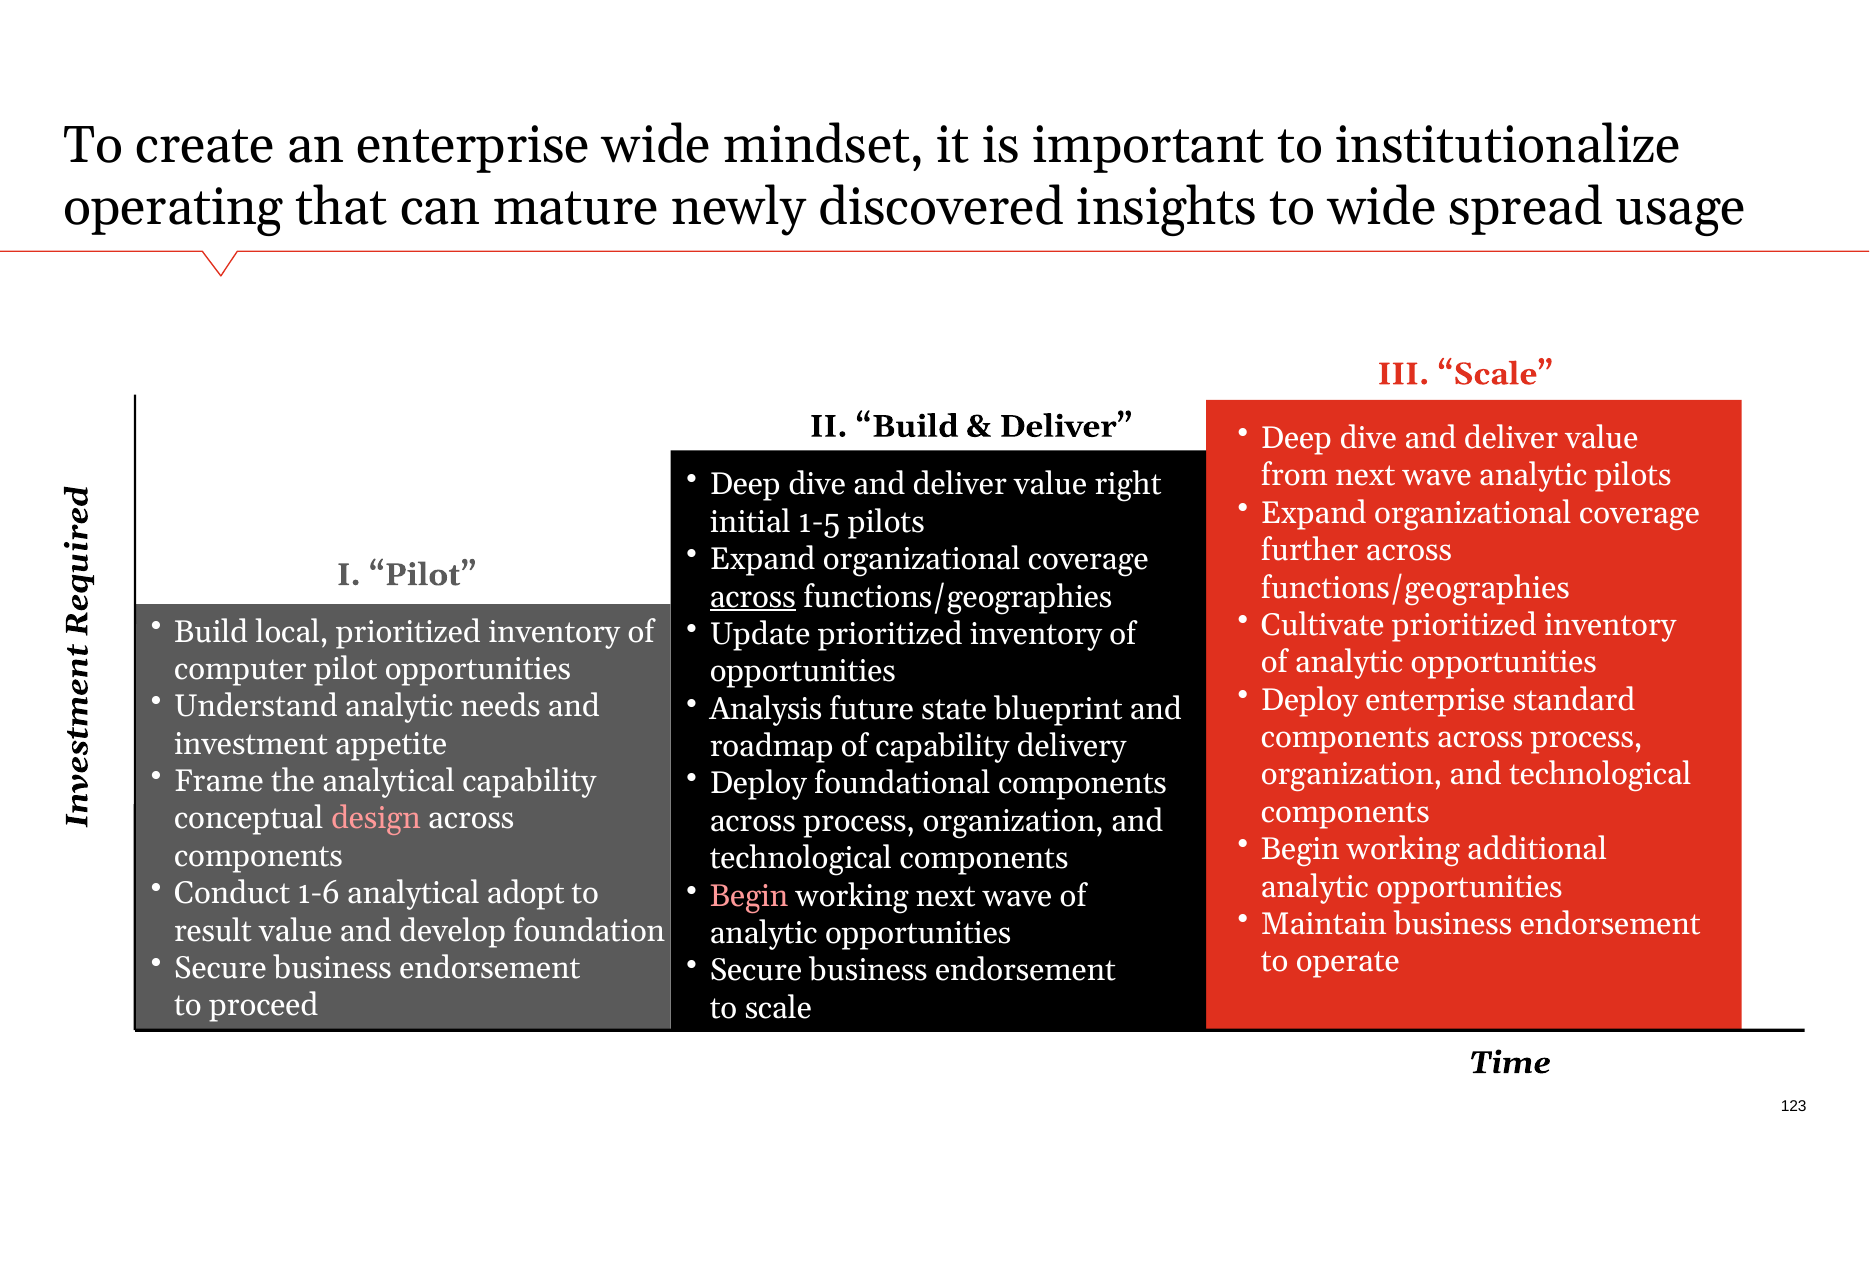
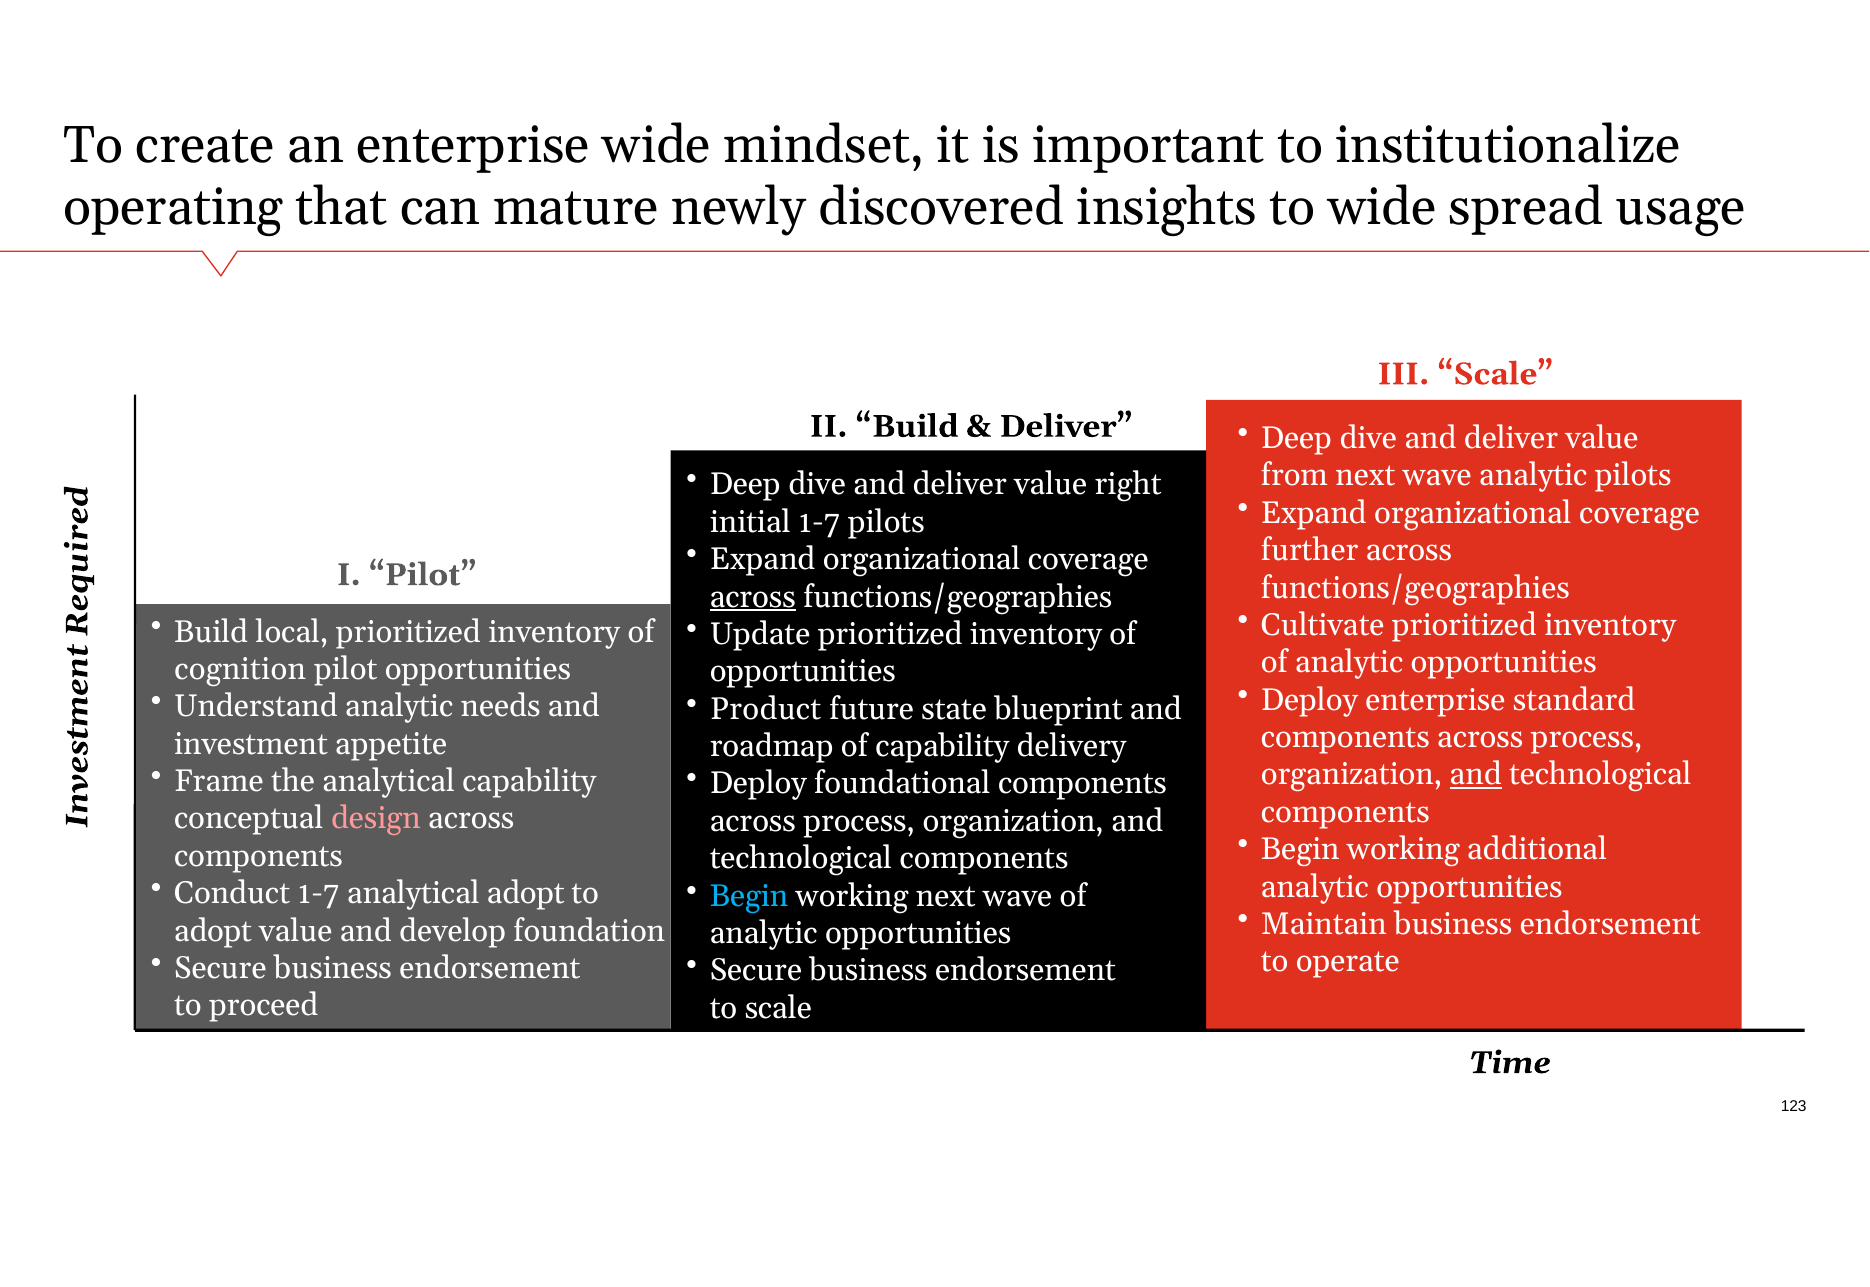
initial 1-5: 1-5 -> 1-7
computer: computer -> cognition
Analysis: Analysis -> Product
and at (1476, 775) underline: none -> present
Conduct 1-6: 1-6 -> 1-7
Begin at (749, 896) colour: pink -> light blue
result at (213, 931): result -> adopt
